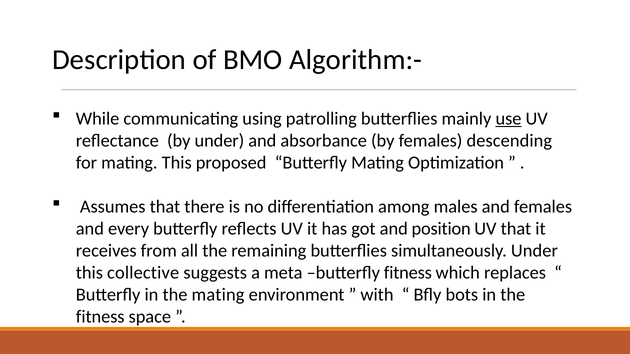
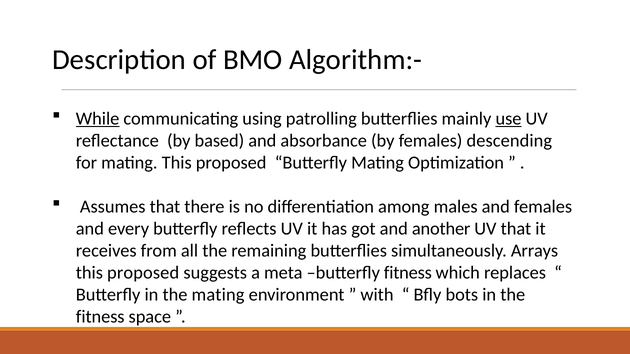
While underline: none -> present
by under: under -> based
position: position -> another
simultaneously Under: Under -> Arrays
collective at (143, 273): collective -> proposed
